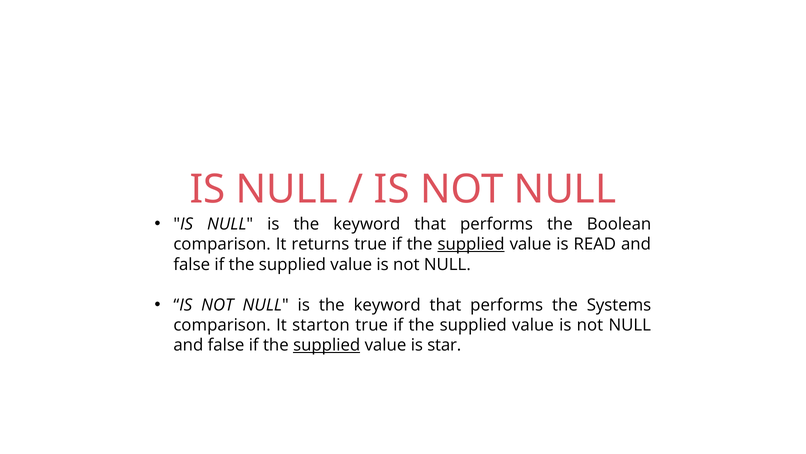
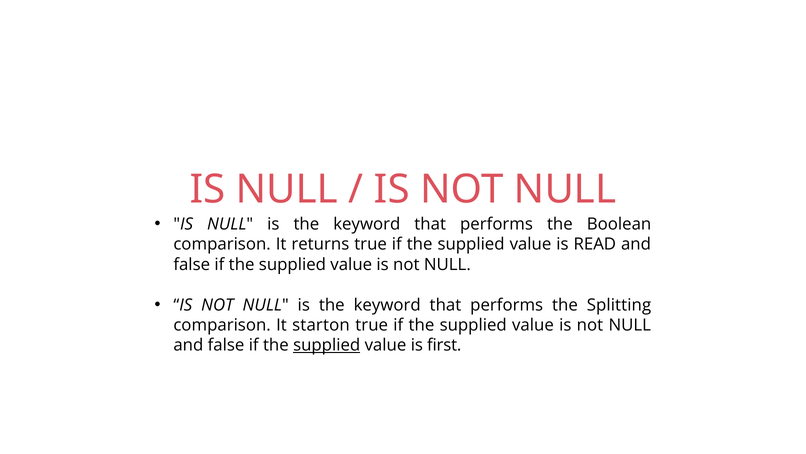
supplied at (471, 244) underline: present -> none
Systems: Systems -> Splitting
star: star -> first
